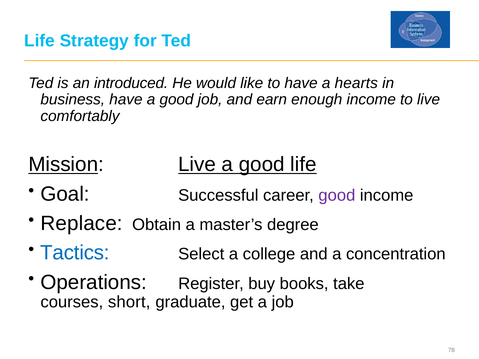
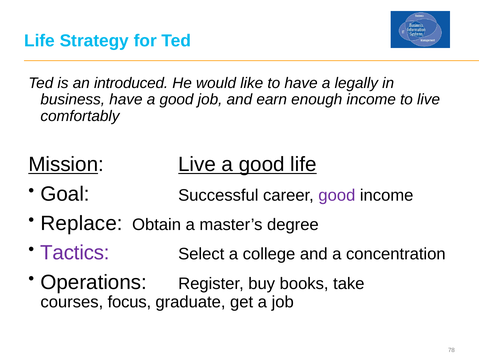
hearts: hearts -> legally
Tactics colour: blue -> purple
short: short -> focus
